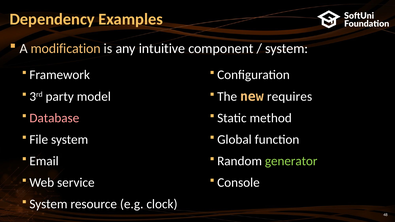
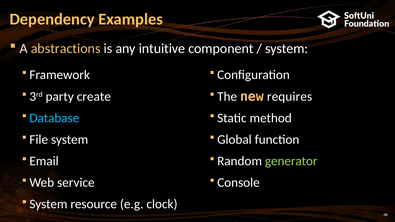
modification: modification -> abstractions
model: model -> create
Database colour: pink -> light blue
